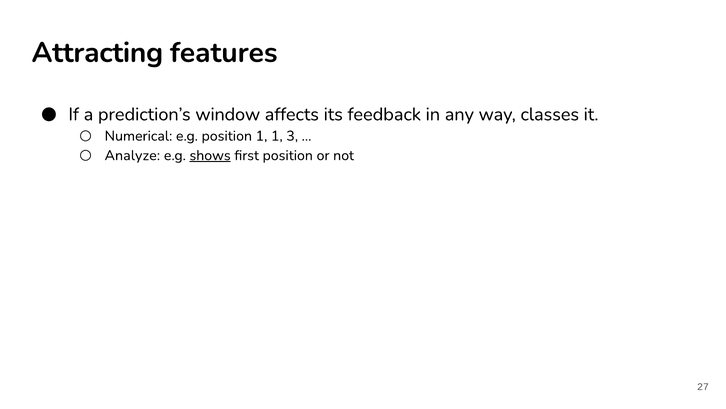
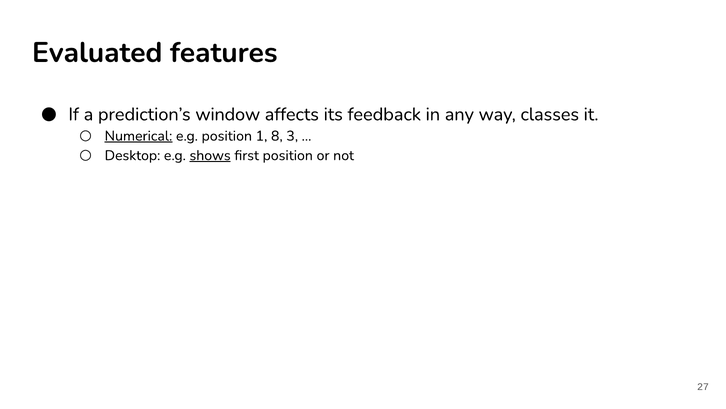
Attracting: Attracting -> Evaluated
Numerical underline: none -> present
1 1: 1 -> 8
Analyze: Analyze -> Desktop
